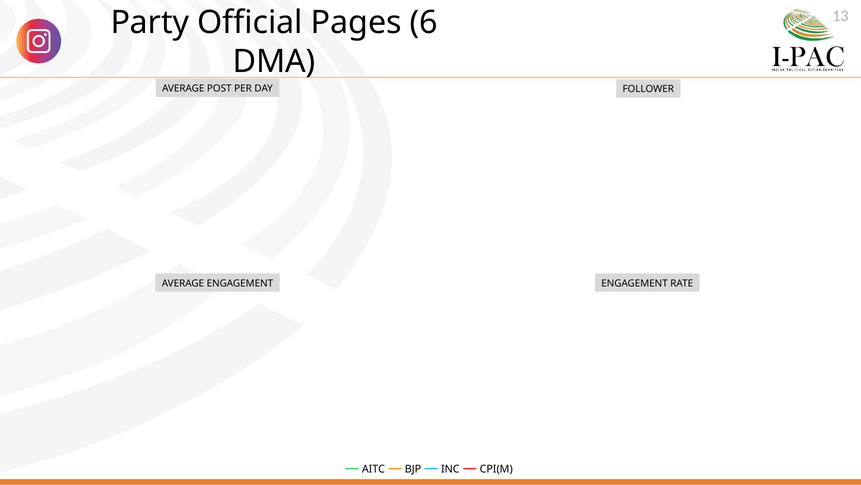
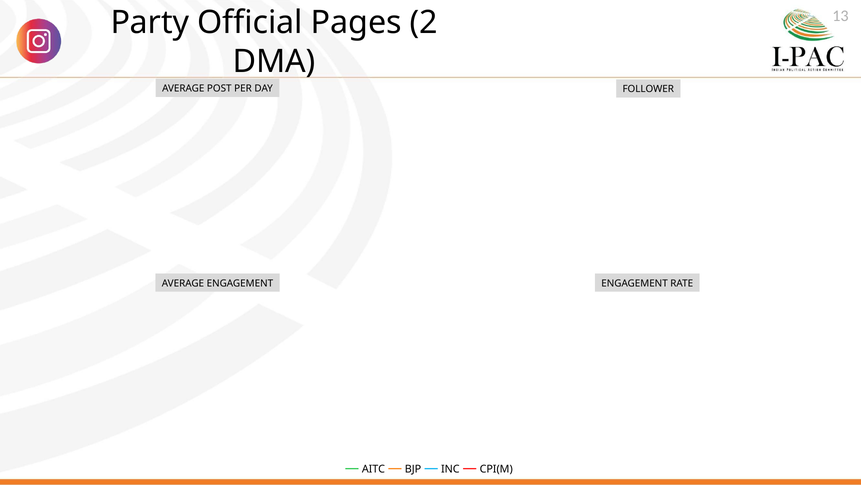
6: 6 -> 2
